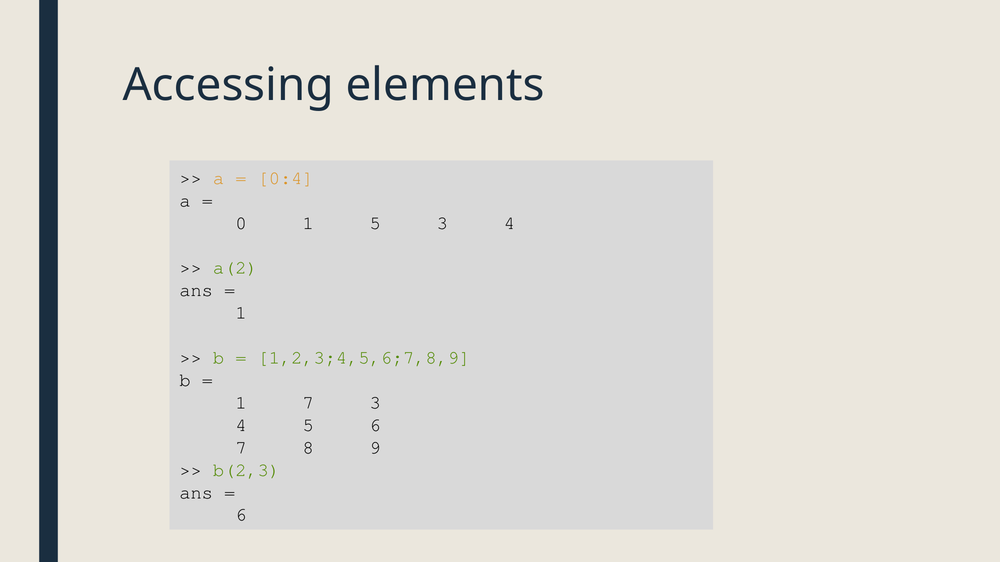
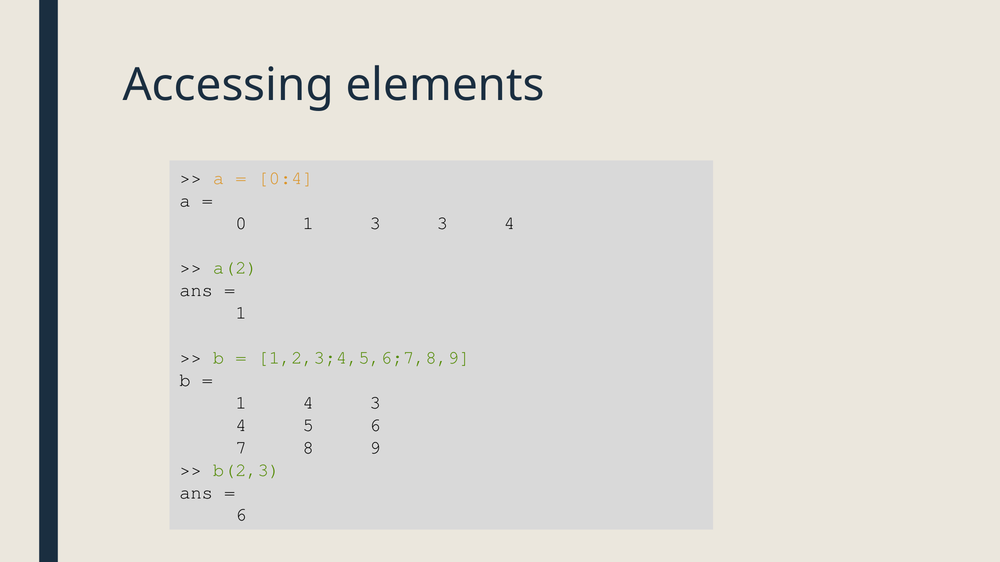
1 5: 5 -> 3
1 7: 7 -> 4
